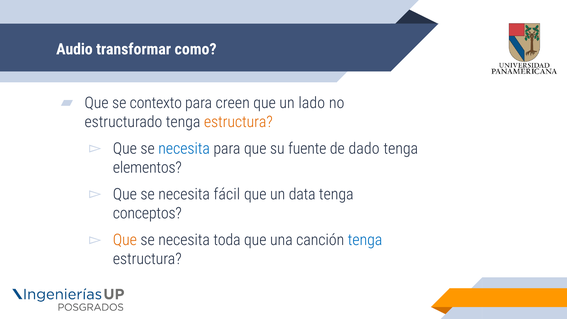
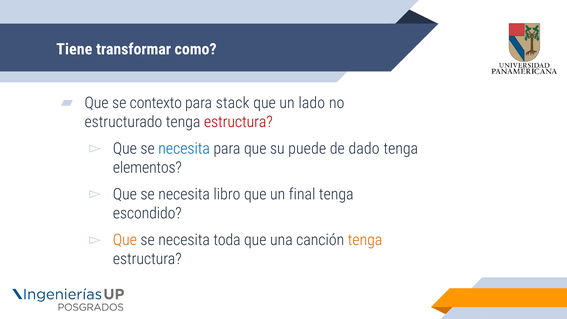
Audio: Audio -> Tiene
creen: creen -> stack
estructura at (238, 122) colour: orange -> red
fuente: fuente -> puede
fácil: fácil -> libro
data: data -> final
conceptos: conceptos -> escondido
tenga at (365, 240) colour: blue -> orange
